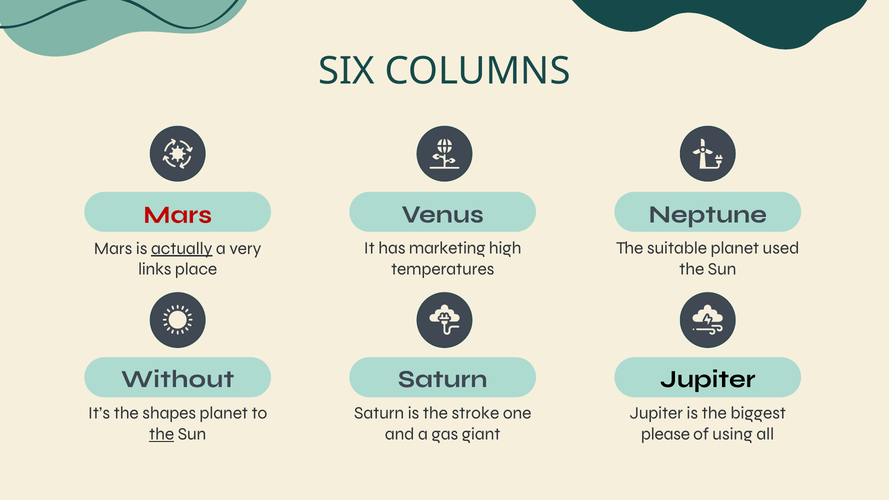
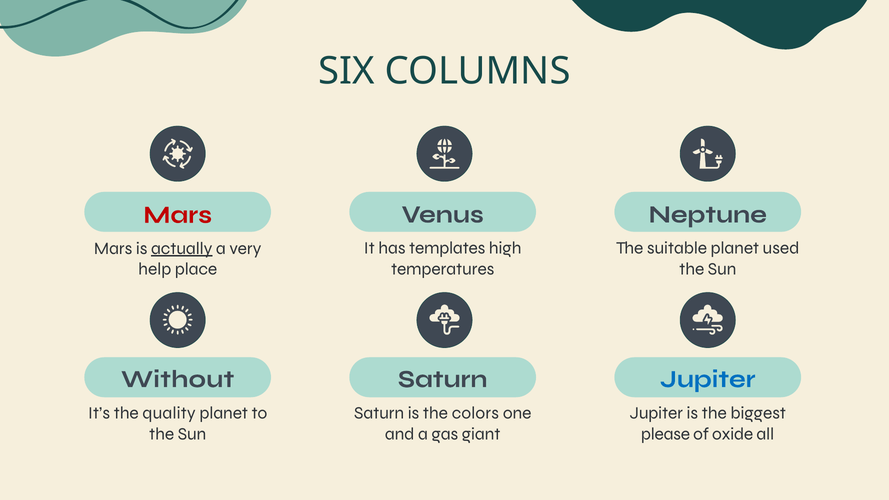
marketing: marketing -> templates
links: links -> help
Jupiter at (708, 379) colour: black -> blue
shapes: shapes -> quality
stroke: stroke -> colors
the at (162, 434) underline: present -> none
using: using -> oxide
